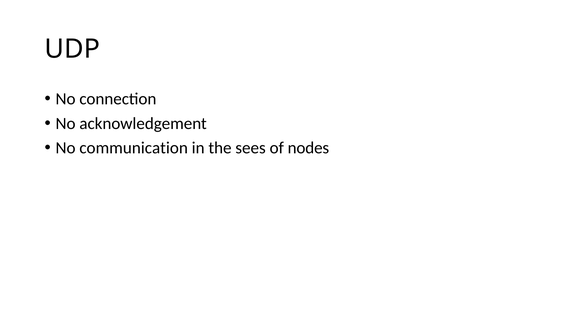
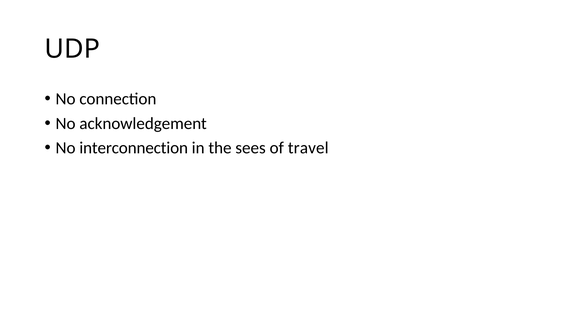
communication: communication -> interconnection
nodes: nodes -> travel
